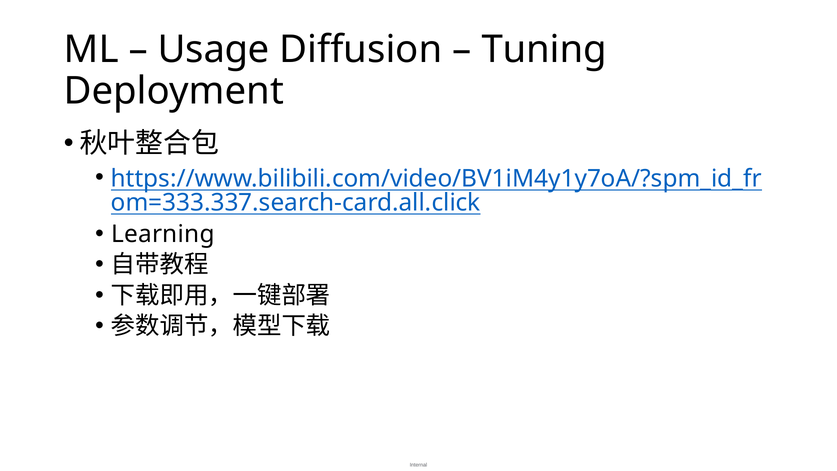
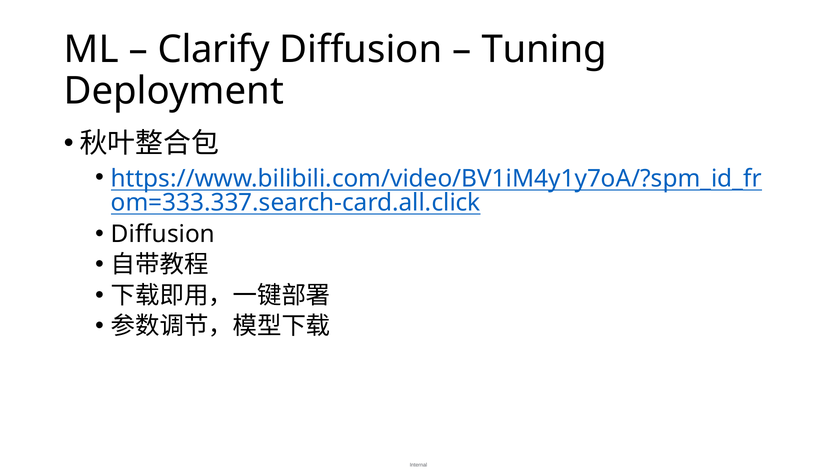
Usage: Usage -> Clarify
Learning at (163, 234): Learning -> Diffusion
